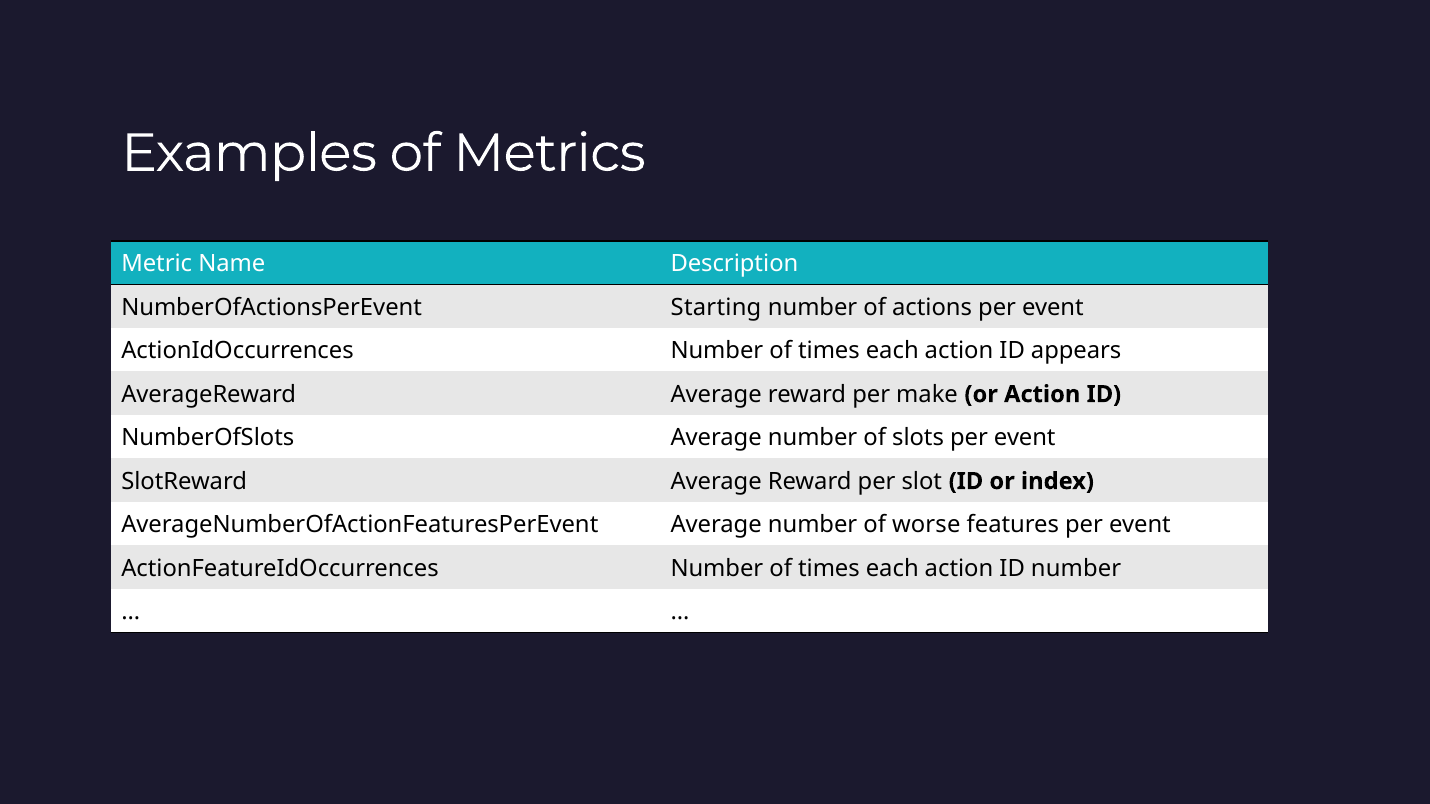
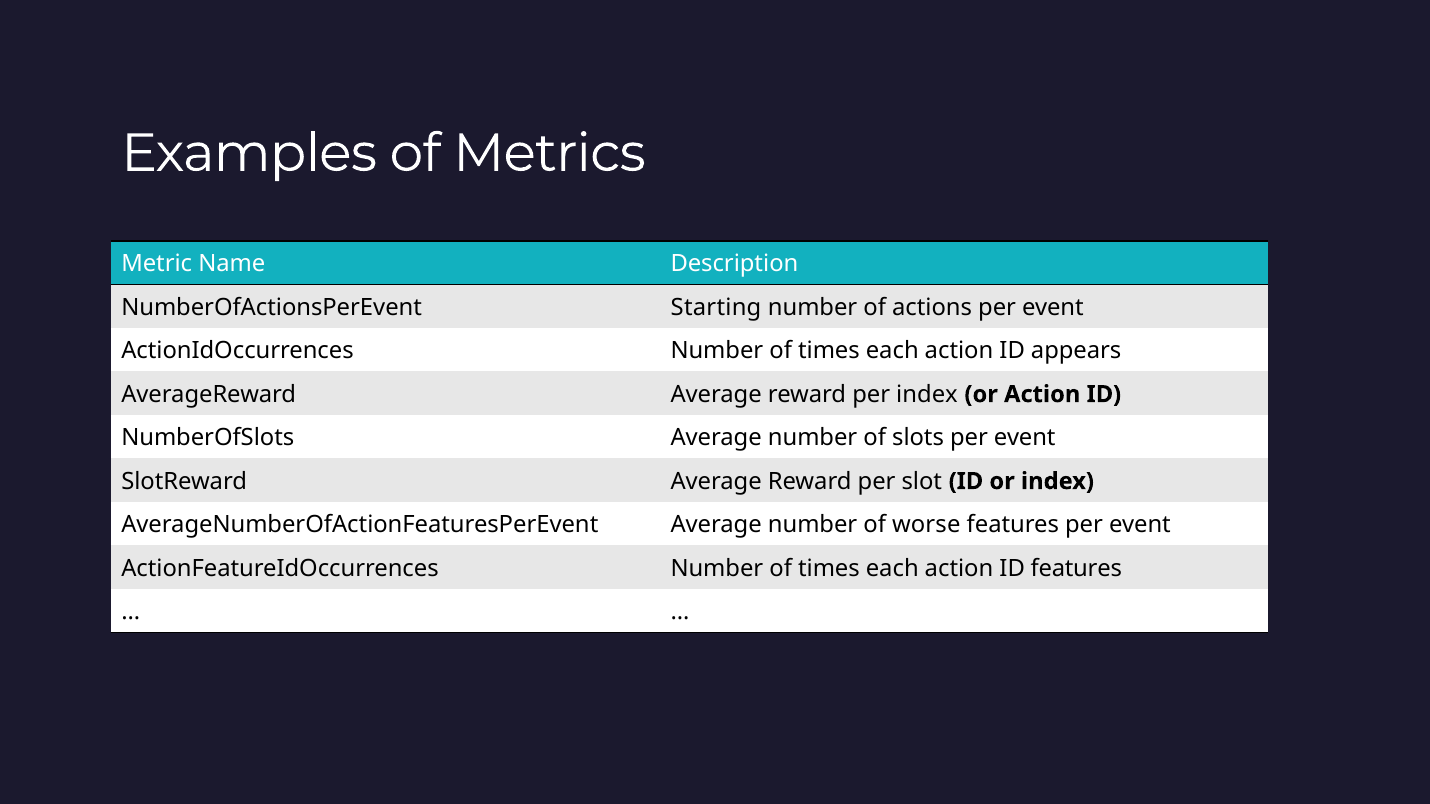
per make: make -> index
ID number: number -> features
